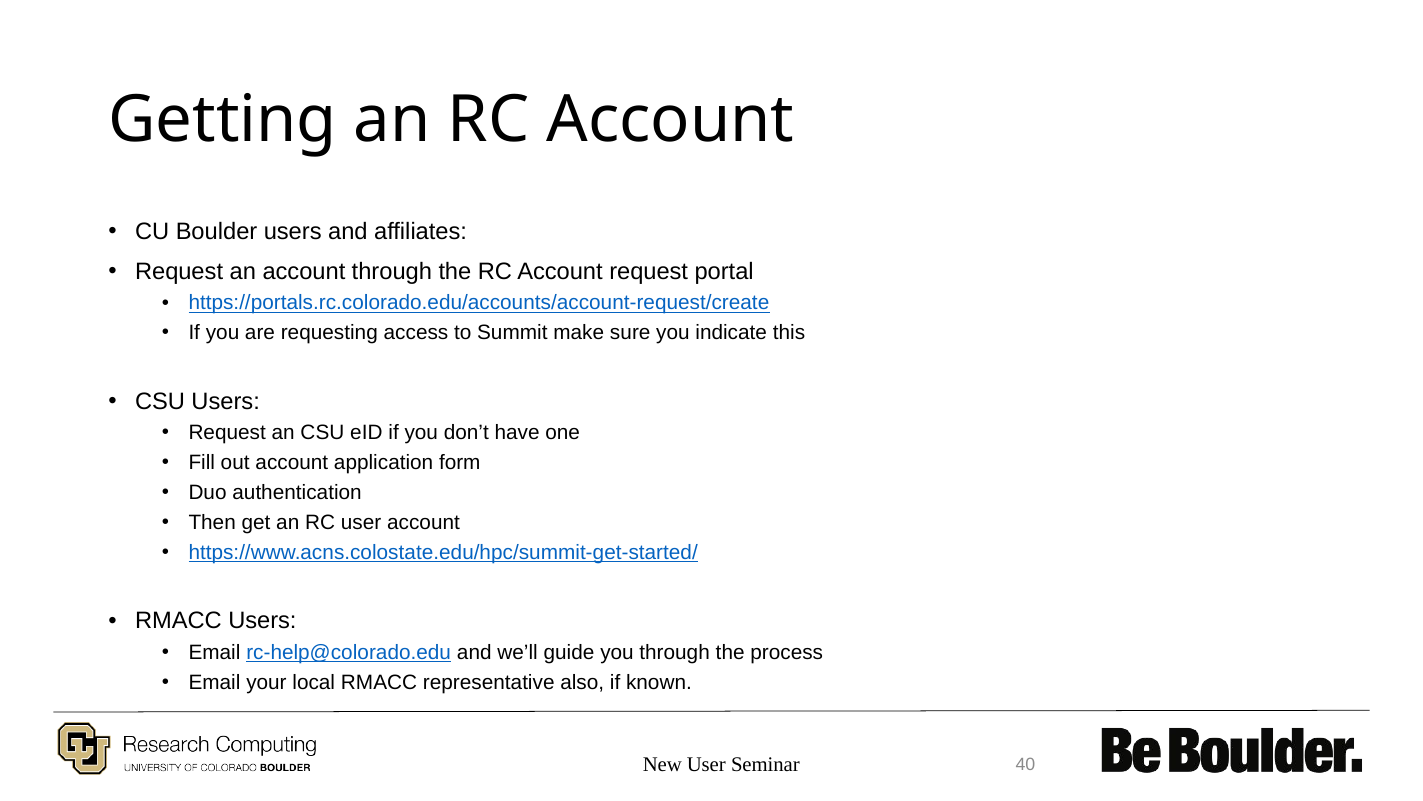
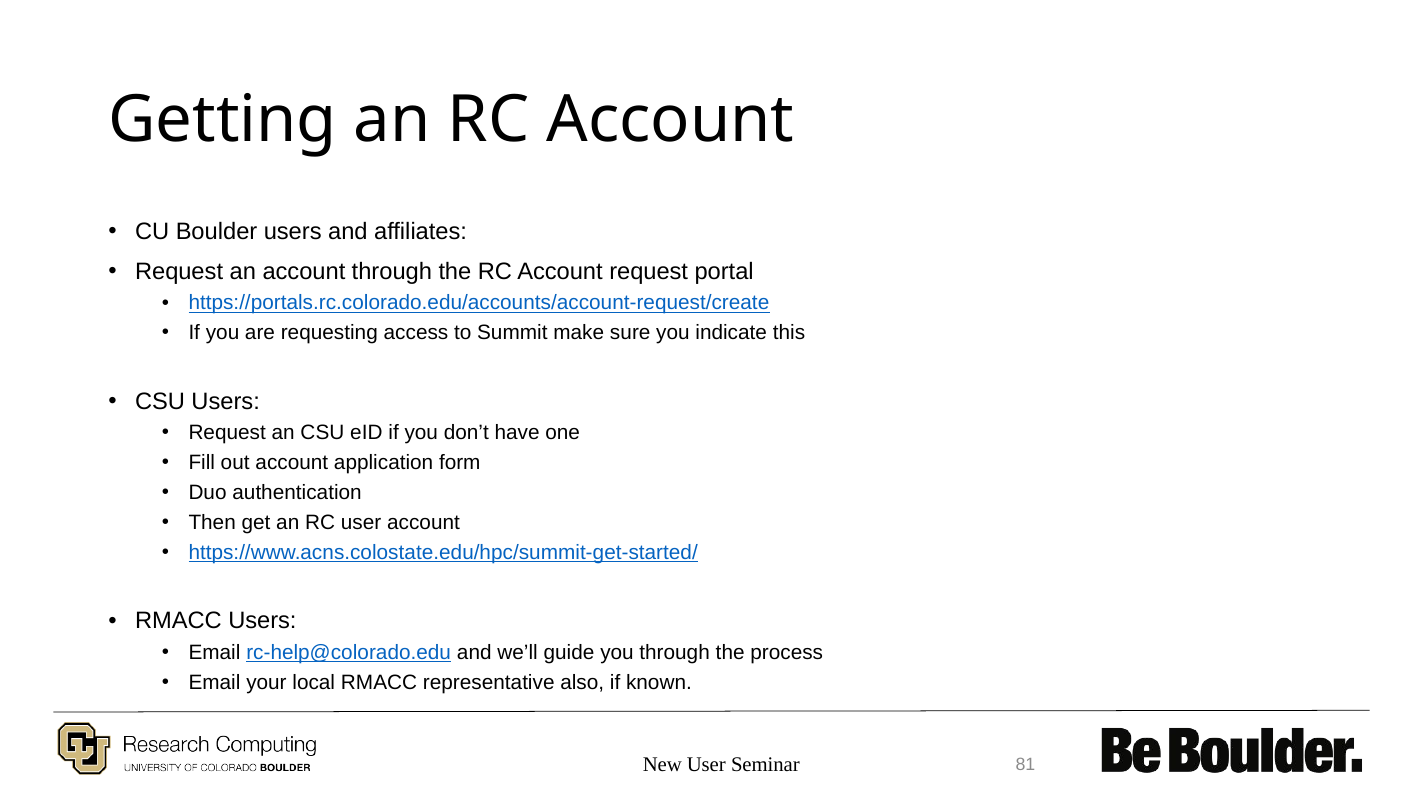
40: 40 -> 81
